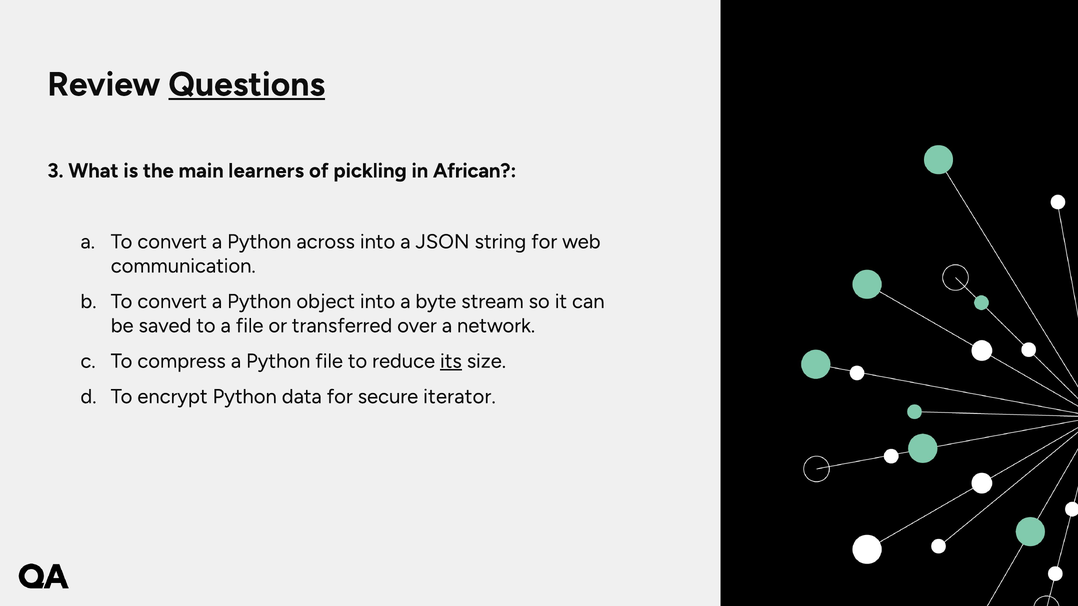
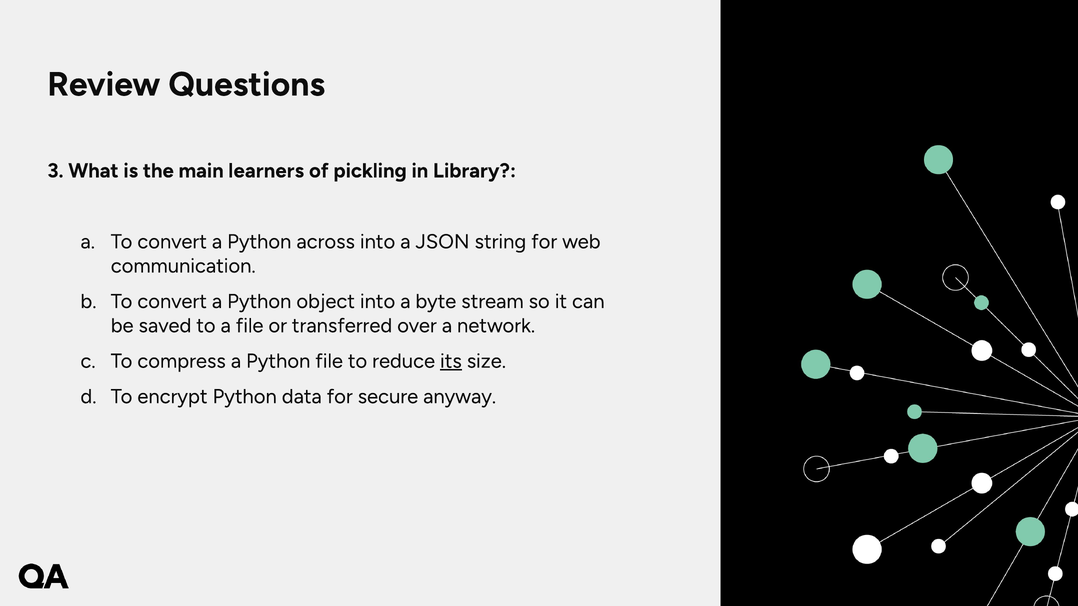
Questions underline: present -> none
African: African -> Library
iterator: iterator -> anyway
